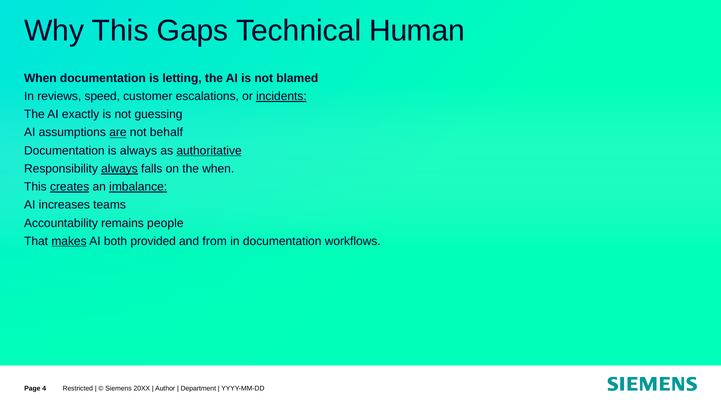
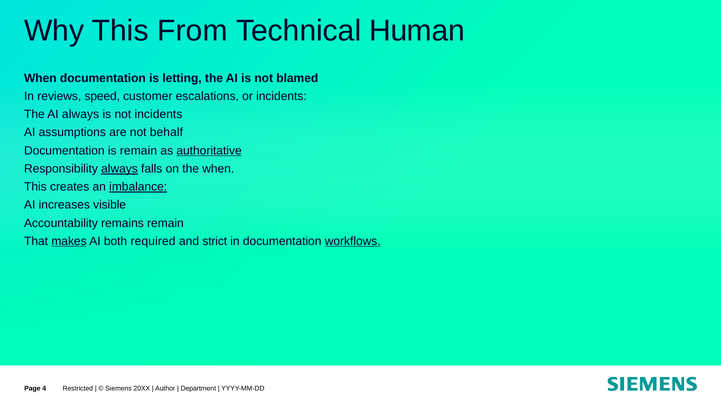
Gaps: Gaps -> From
incidents at (281, 96) underline: present -> none
AI exactly: exactly -> always
not guessing: guessing -> incidents
are underline: present -> none
is always: always -> remain
creates underline: present -> none
teams: teams -> visible
remains people: people -> remain
provided: provided -> required
from: from -> strict
workflows underline: none -> present
